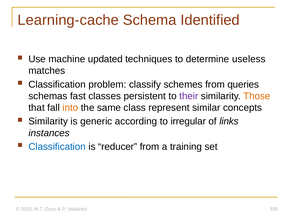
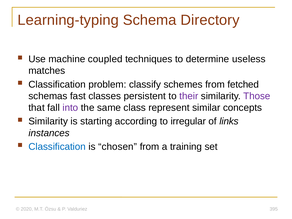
Learning-cache: Learning-cache -> Learning-typing
Identified: Identified -> Directory
updated: updated -> coupled
queries: queries -> fetched
Those colour: orange -> purple
into colour: orange -> purple
generic: generic -> starting
reducer: reducer -> chosen
